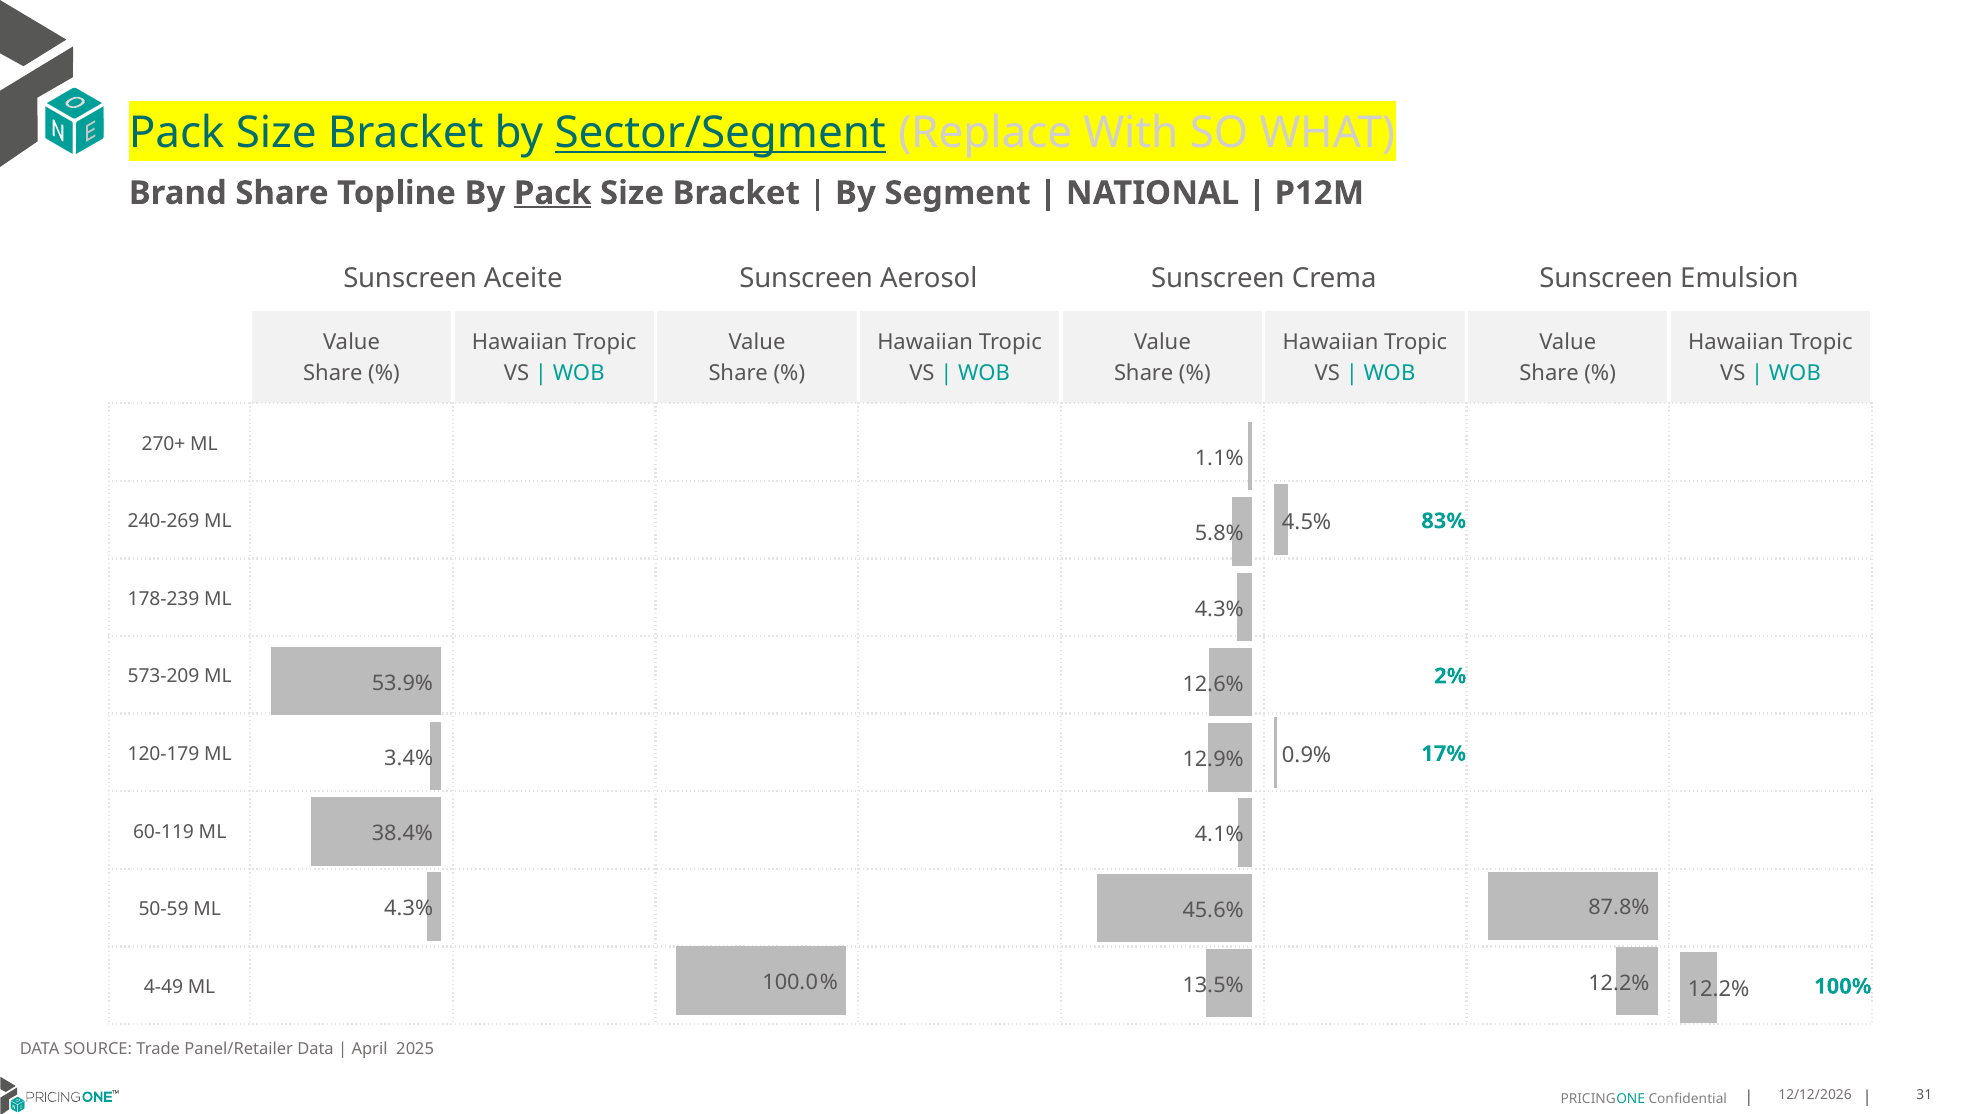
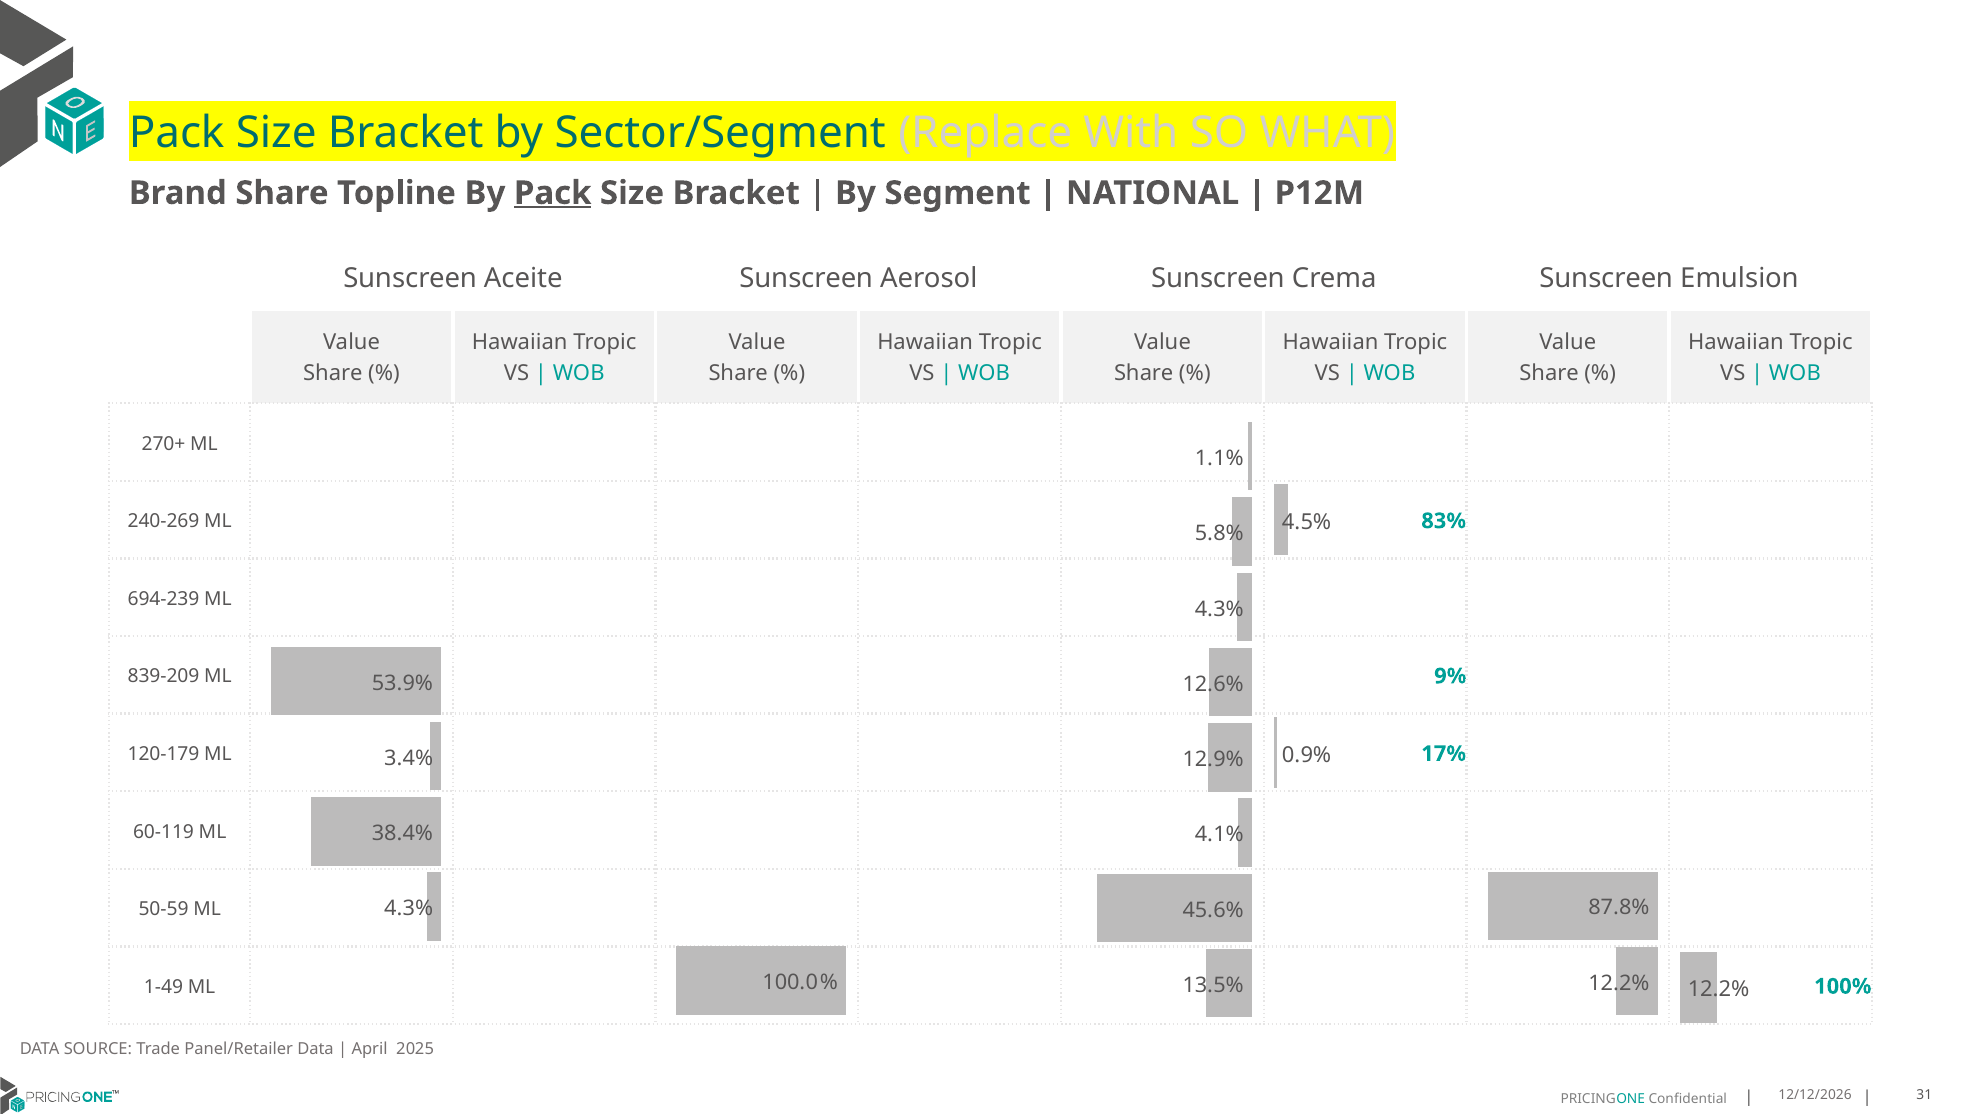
Sector/Segment underline: present -> none
178-239: 178-239 -> 694-239
573-209: 573-209 -> 839-209
2%: 2% -> 9%
4-49: 4-49 -> 1-49
